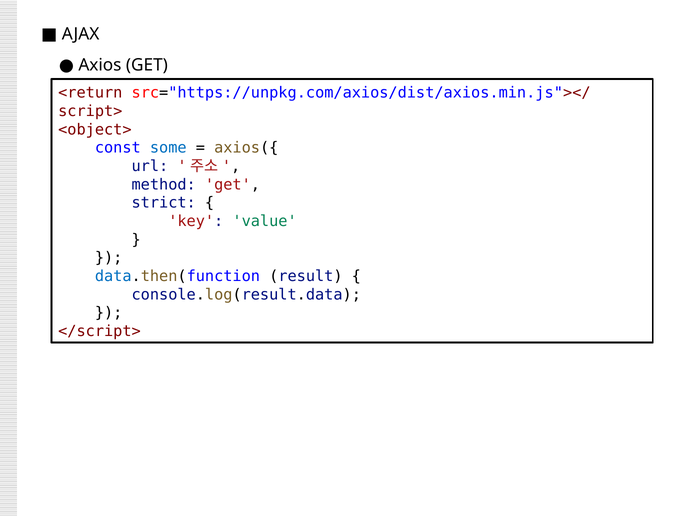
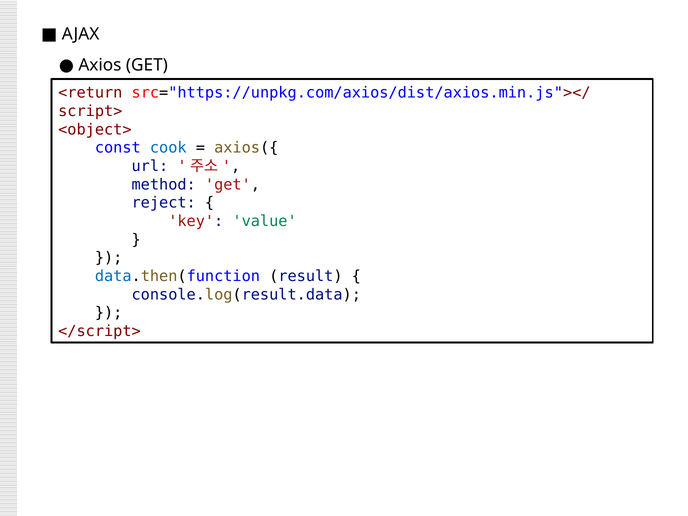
some: some -> cook
strict: strict -> reject
